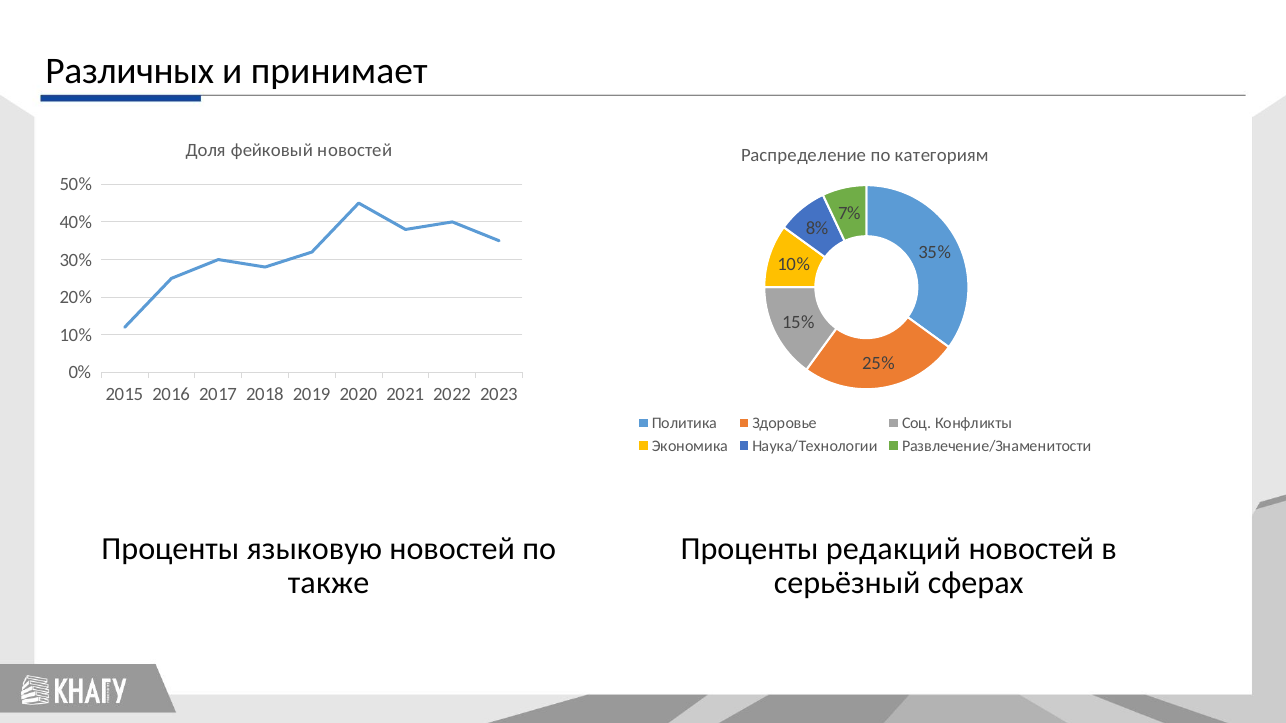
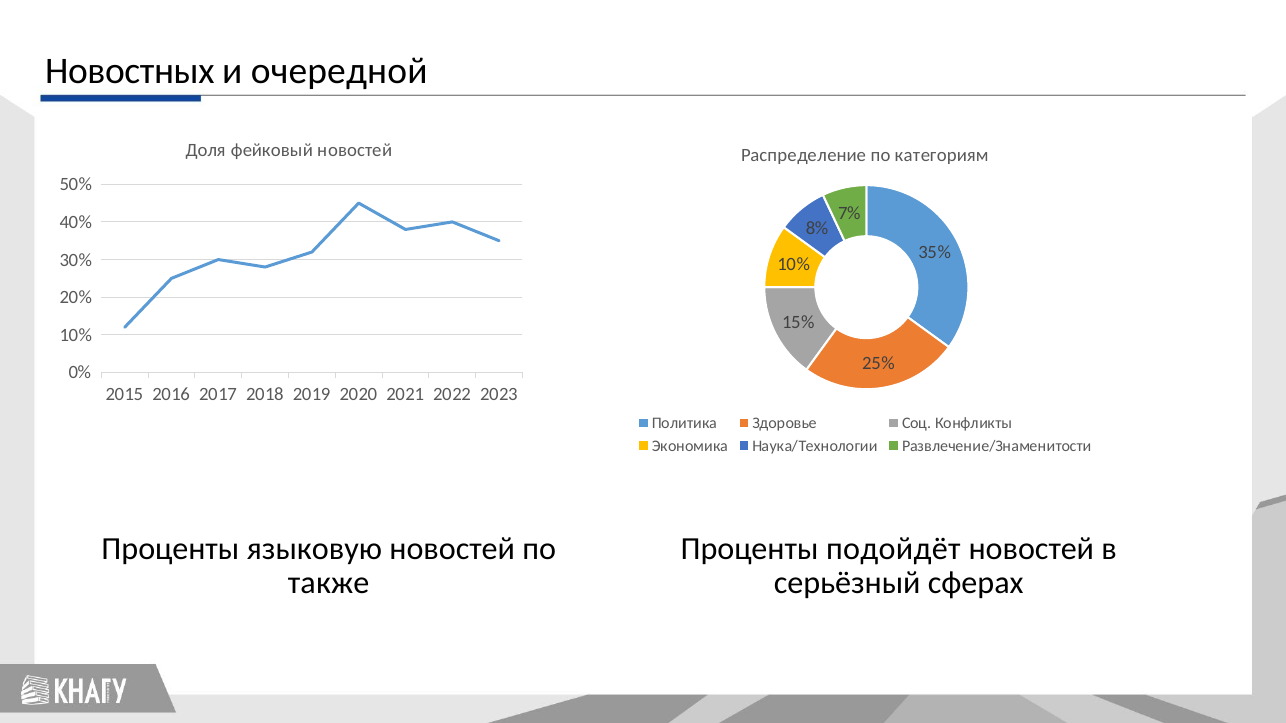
Различных: Различных -> Новостных
принимает: принимает -> очередной
редакций: редакций -> подойдёт
